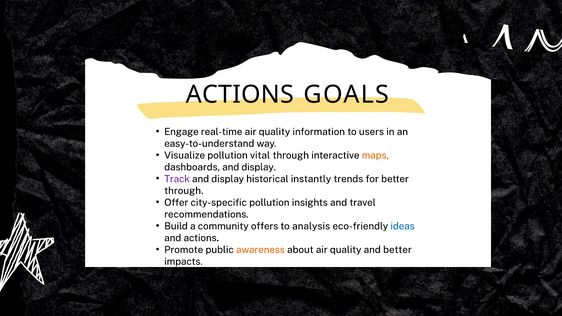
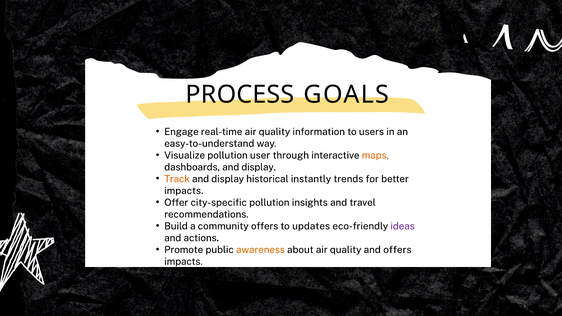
ACTIONS at (240, 95): ACTIONS -> PROCESS
vital: vital -> user
Track colour: purple -> orange
through at (184, 191): through -> impacts
analysis: analysis -> updates
ideas colour: blue -> purple
and better: better -> offers
